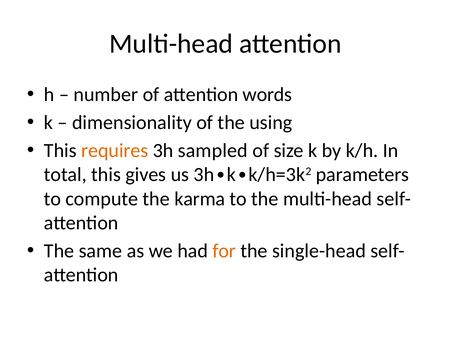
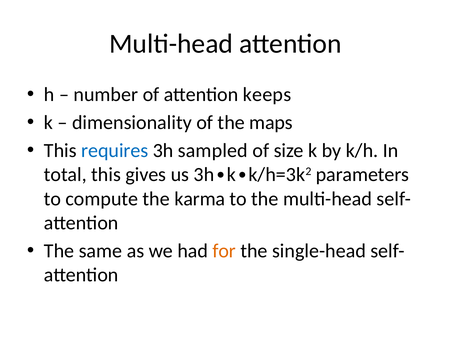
words: words -> keeps
using: using -> maps
requires colour: orange -> blue
